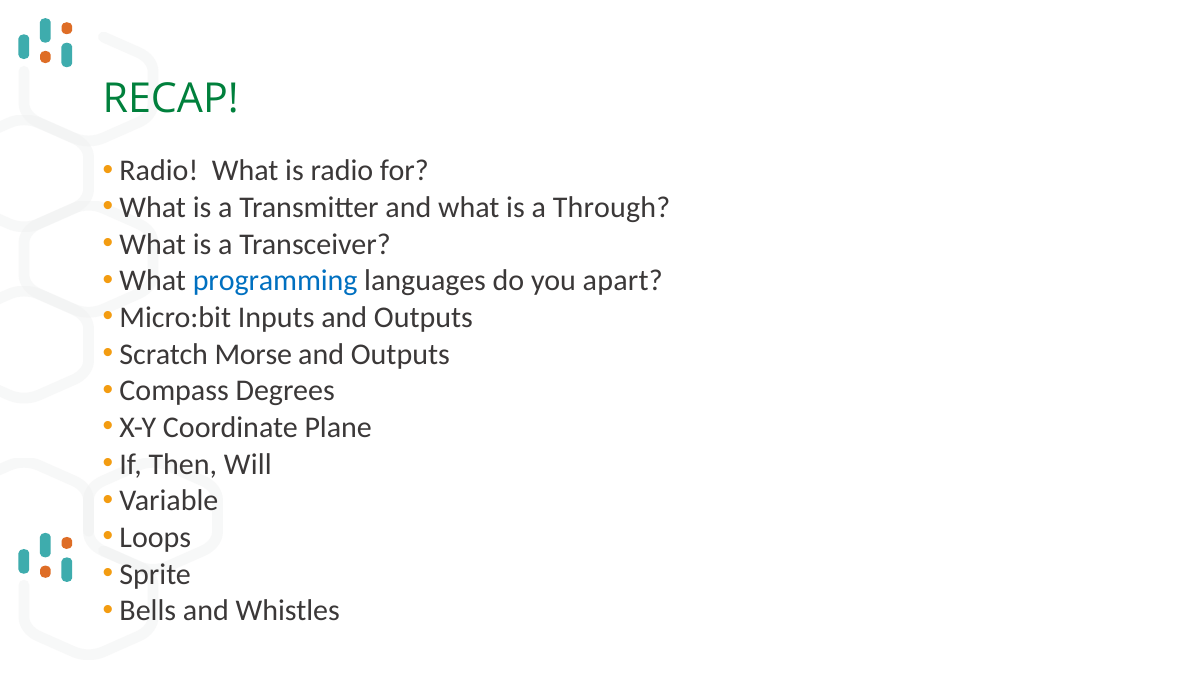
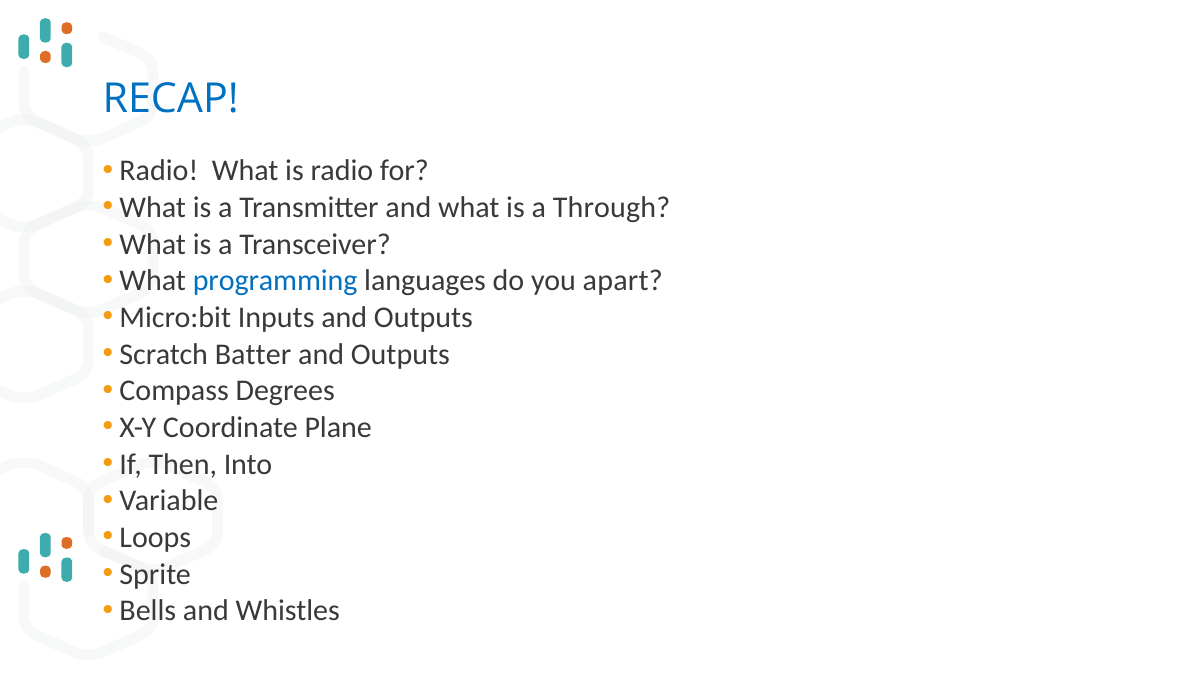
RECAP colour: green -> blue
Morse: Morse -> Batter
Will: Will -> Into
